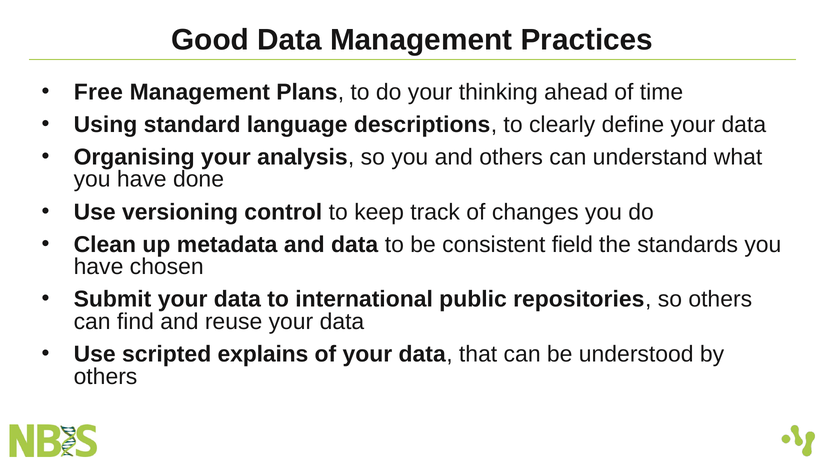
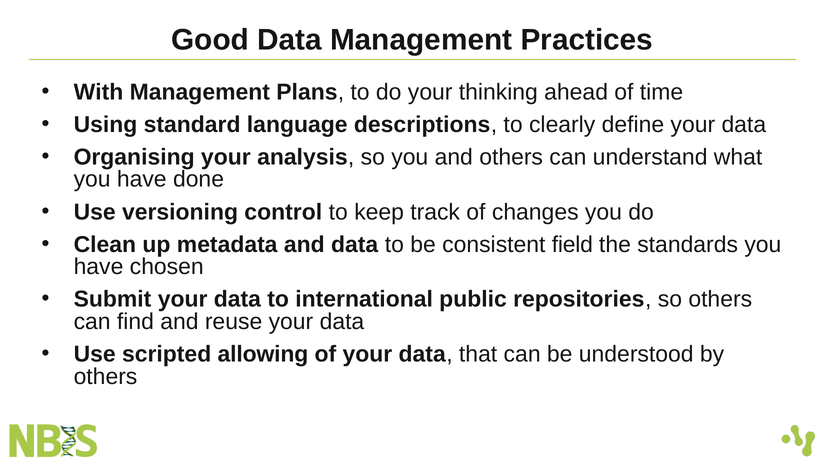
Free: Free -> With
explains: explains -> allowing
